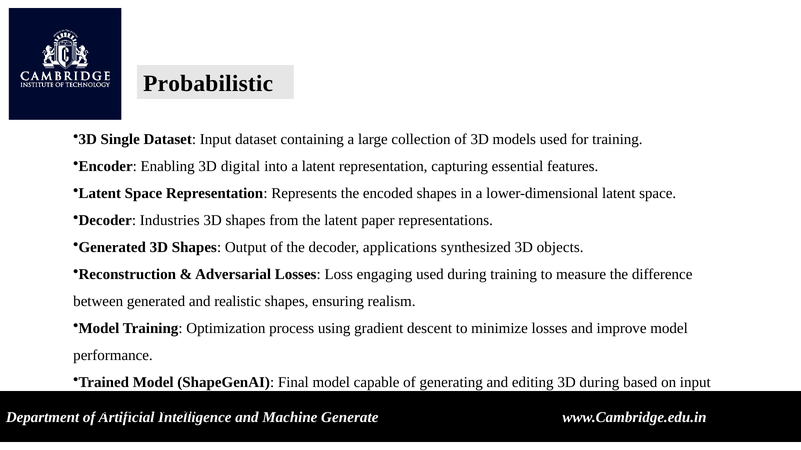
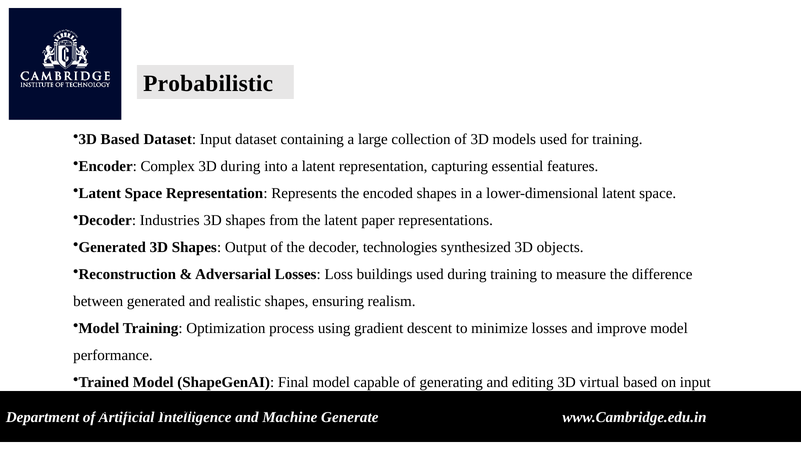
Single at (120, 140): Single -> Based
Enabling: Enabling -> Complex
3D digital: digital -> during
applications: applications -> technologies
engaging: engaging -> buildings
3D during: during -> virtual
